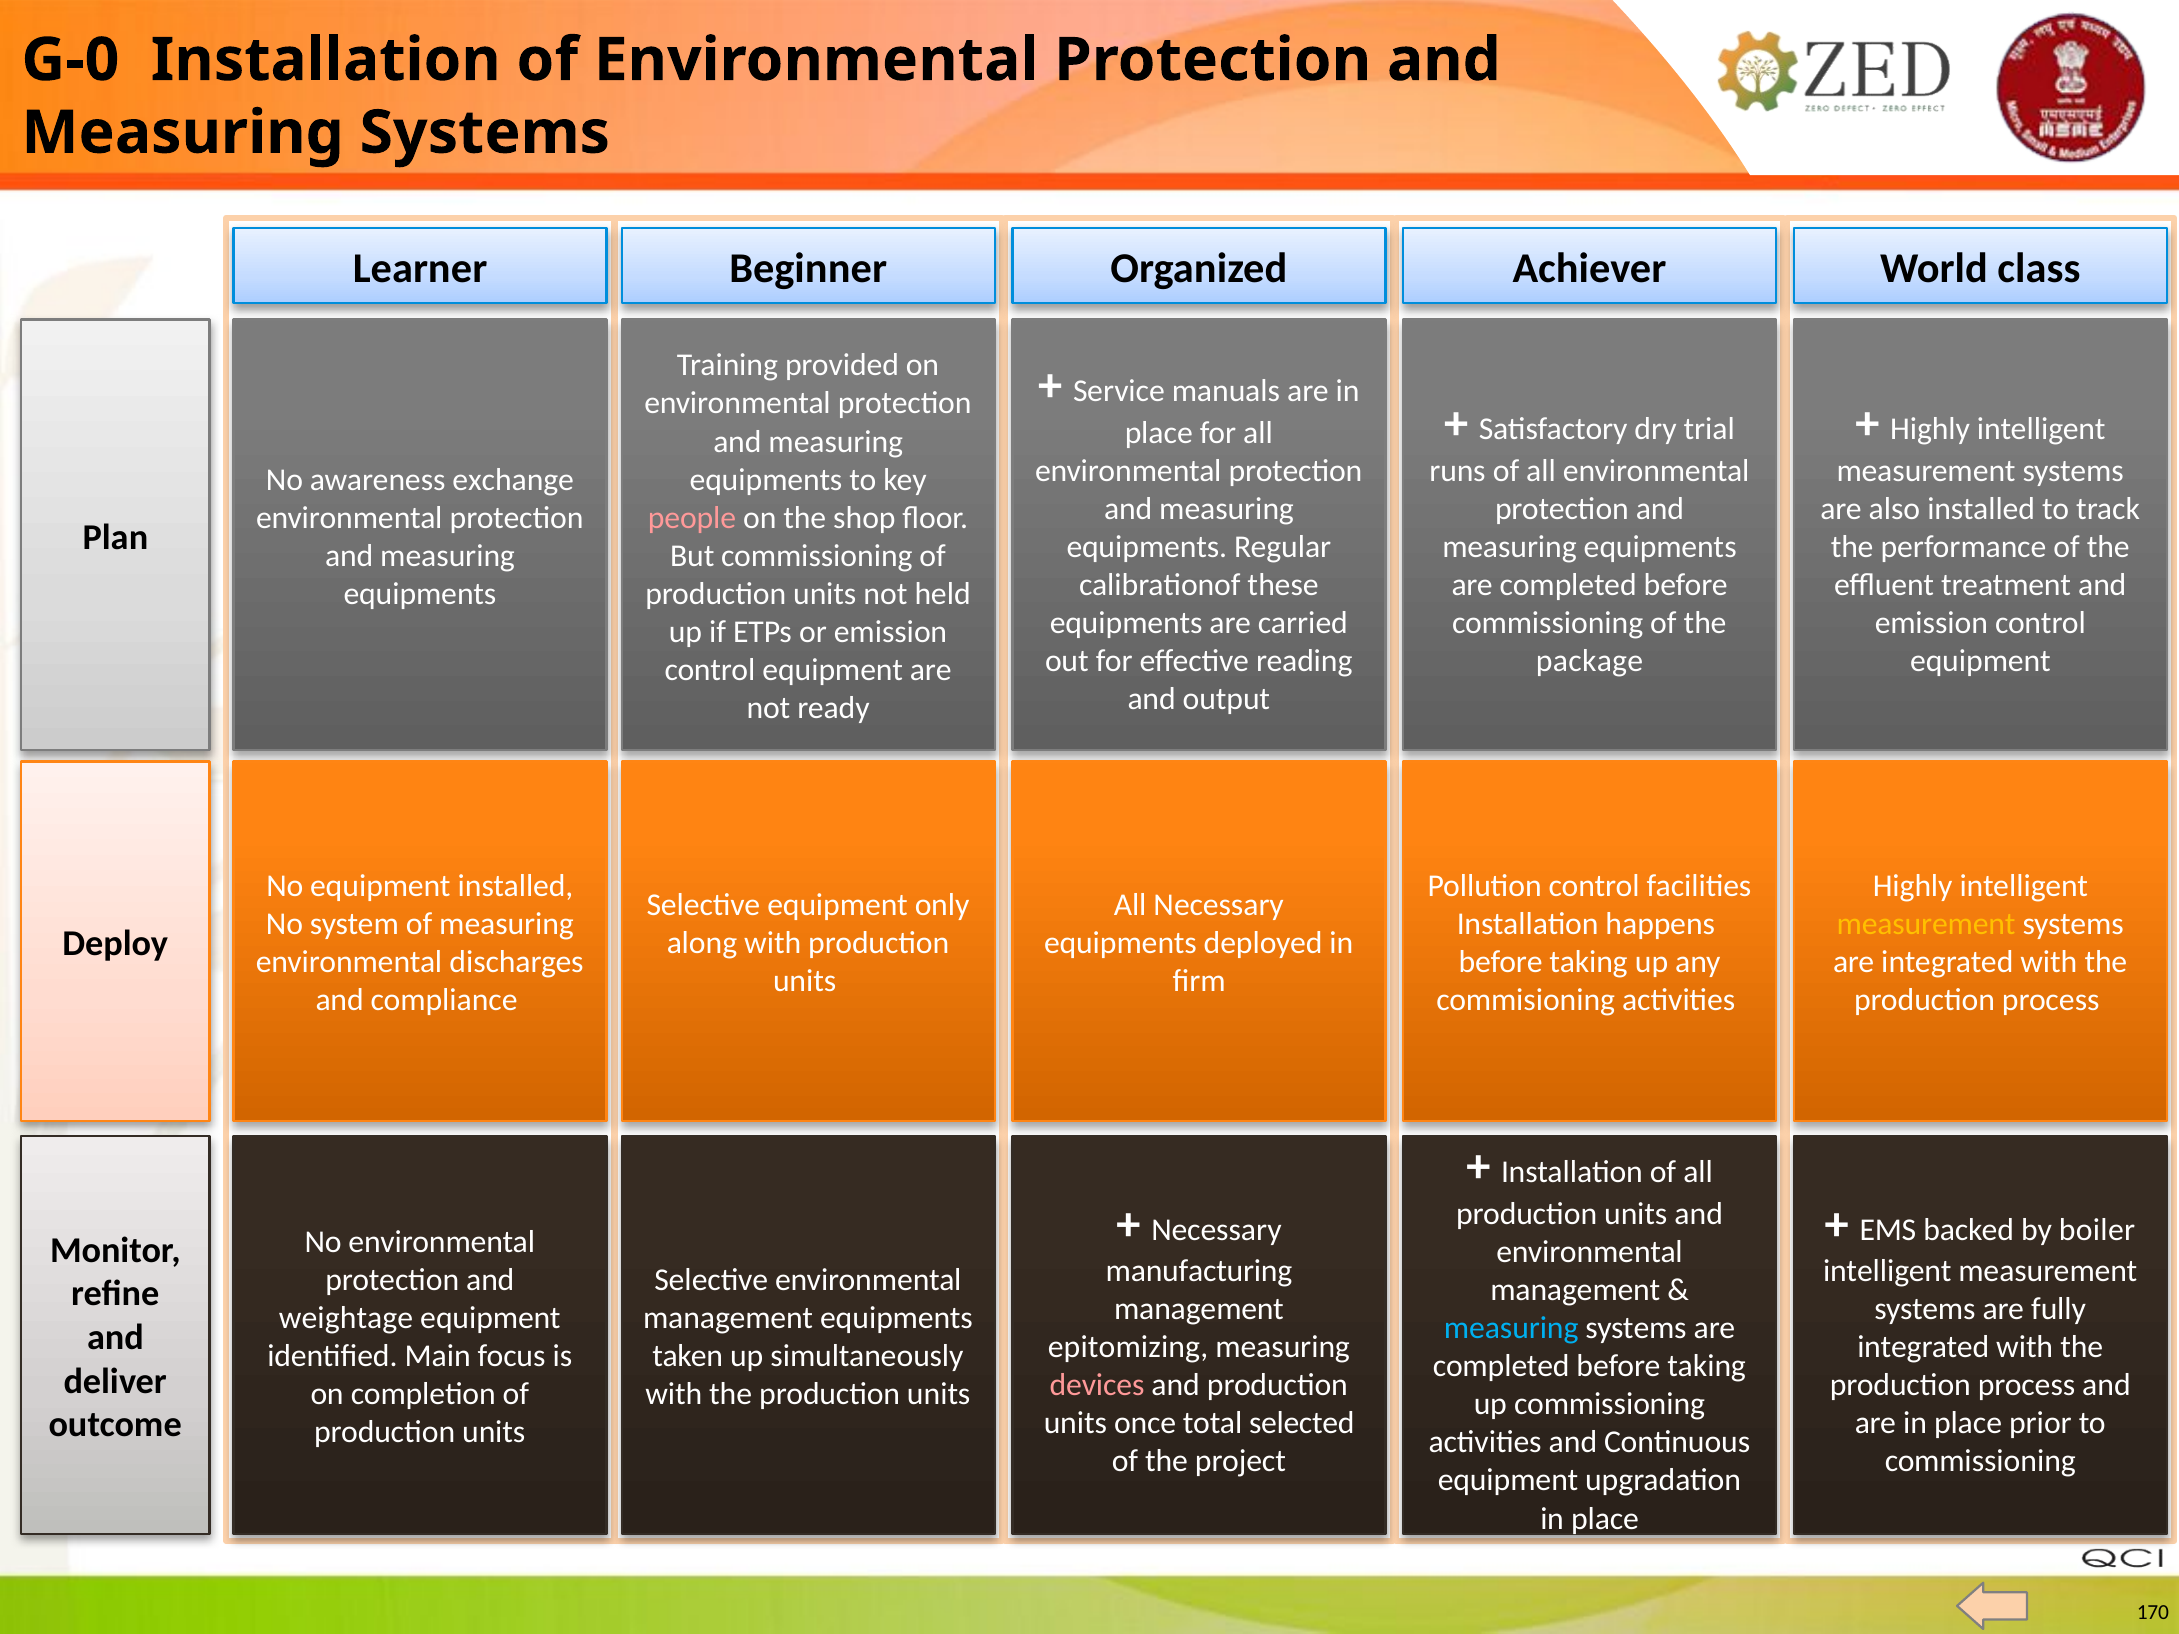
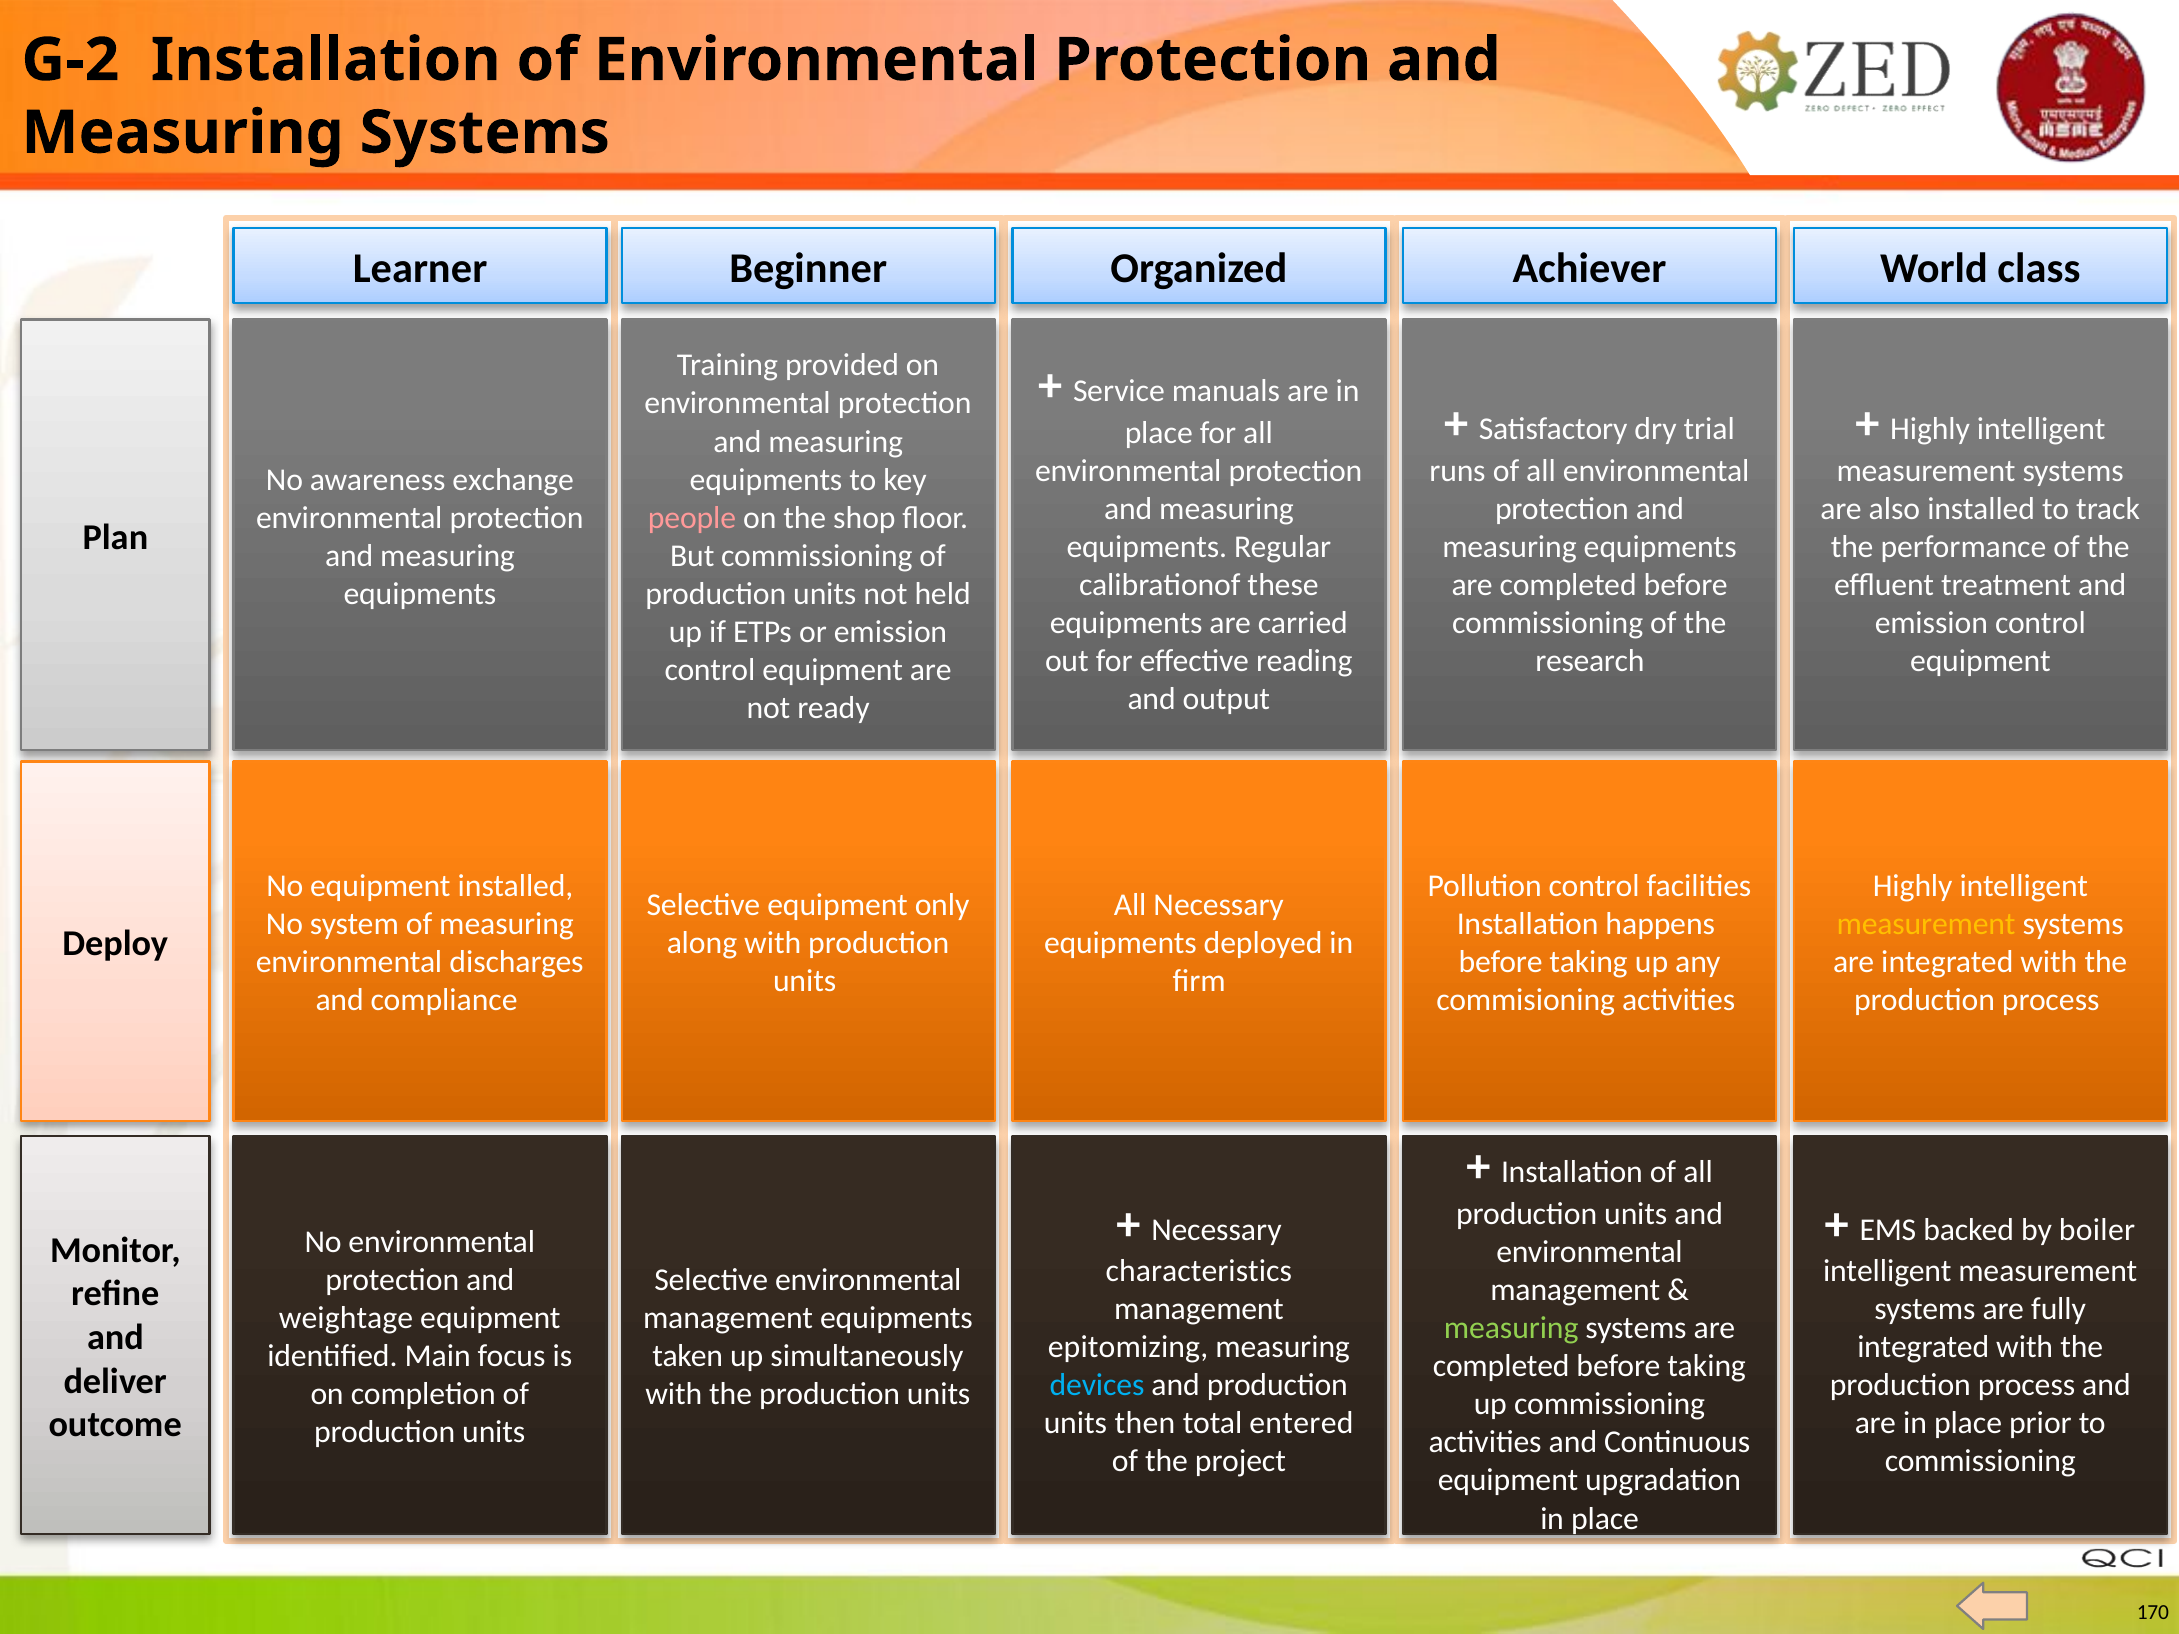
G-0: G-0 -> G-2
package: package -> research
manufacturing: manufacturing -> characteristics
measuring at (1511, 1328) colour: light blue -> light green
devices colour: pink -> light blue
once: once -> then
selected: selected -> entered
